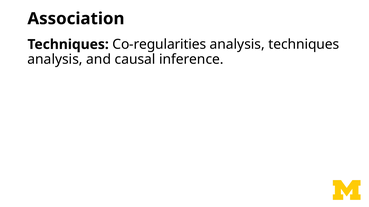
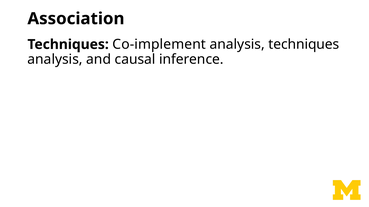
Co-regularities: Co-regularities -> Co-implement
